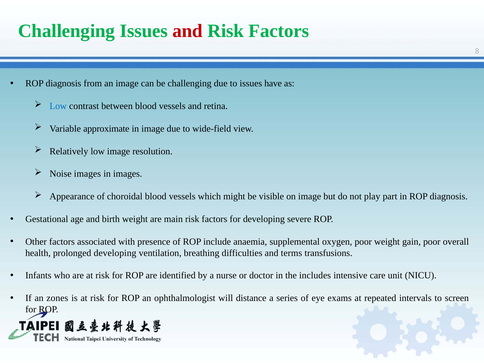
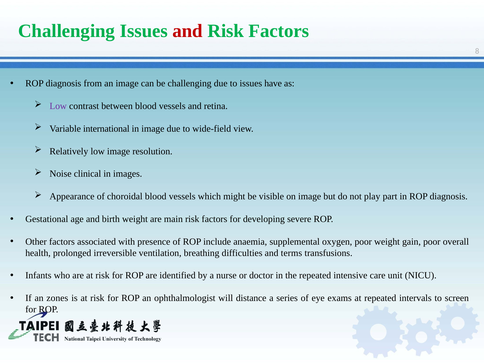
Low at (58, 106) colour: blue -> purple
approximate: approximate -> international
Noise images: images -> clinical
prolonged developing: developing -> irreversible
the includes: includes -> repeated
